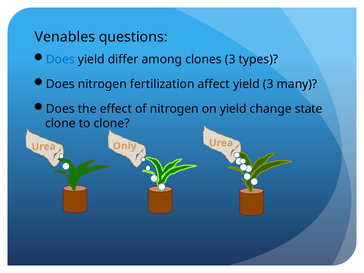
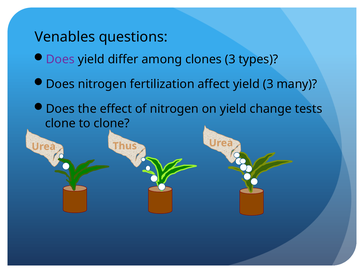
Does at (60, 59) colour: blue -> purple
state: state -> tests
Only: Only -> Thus
